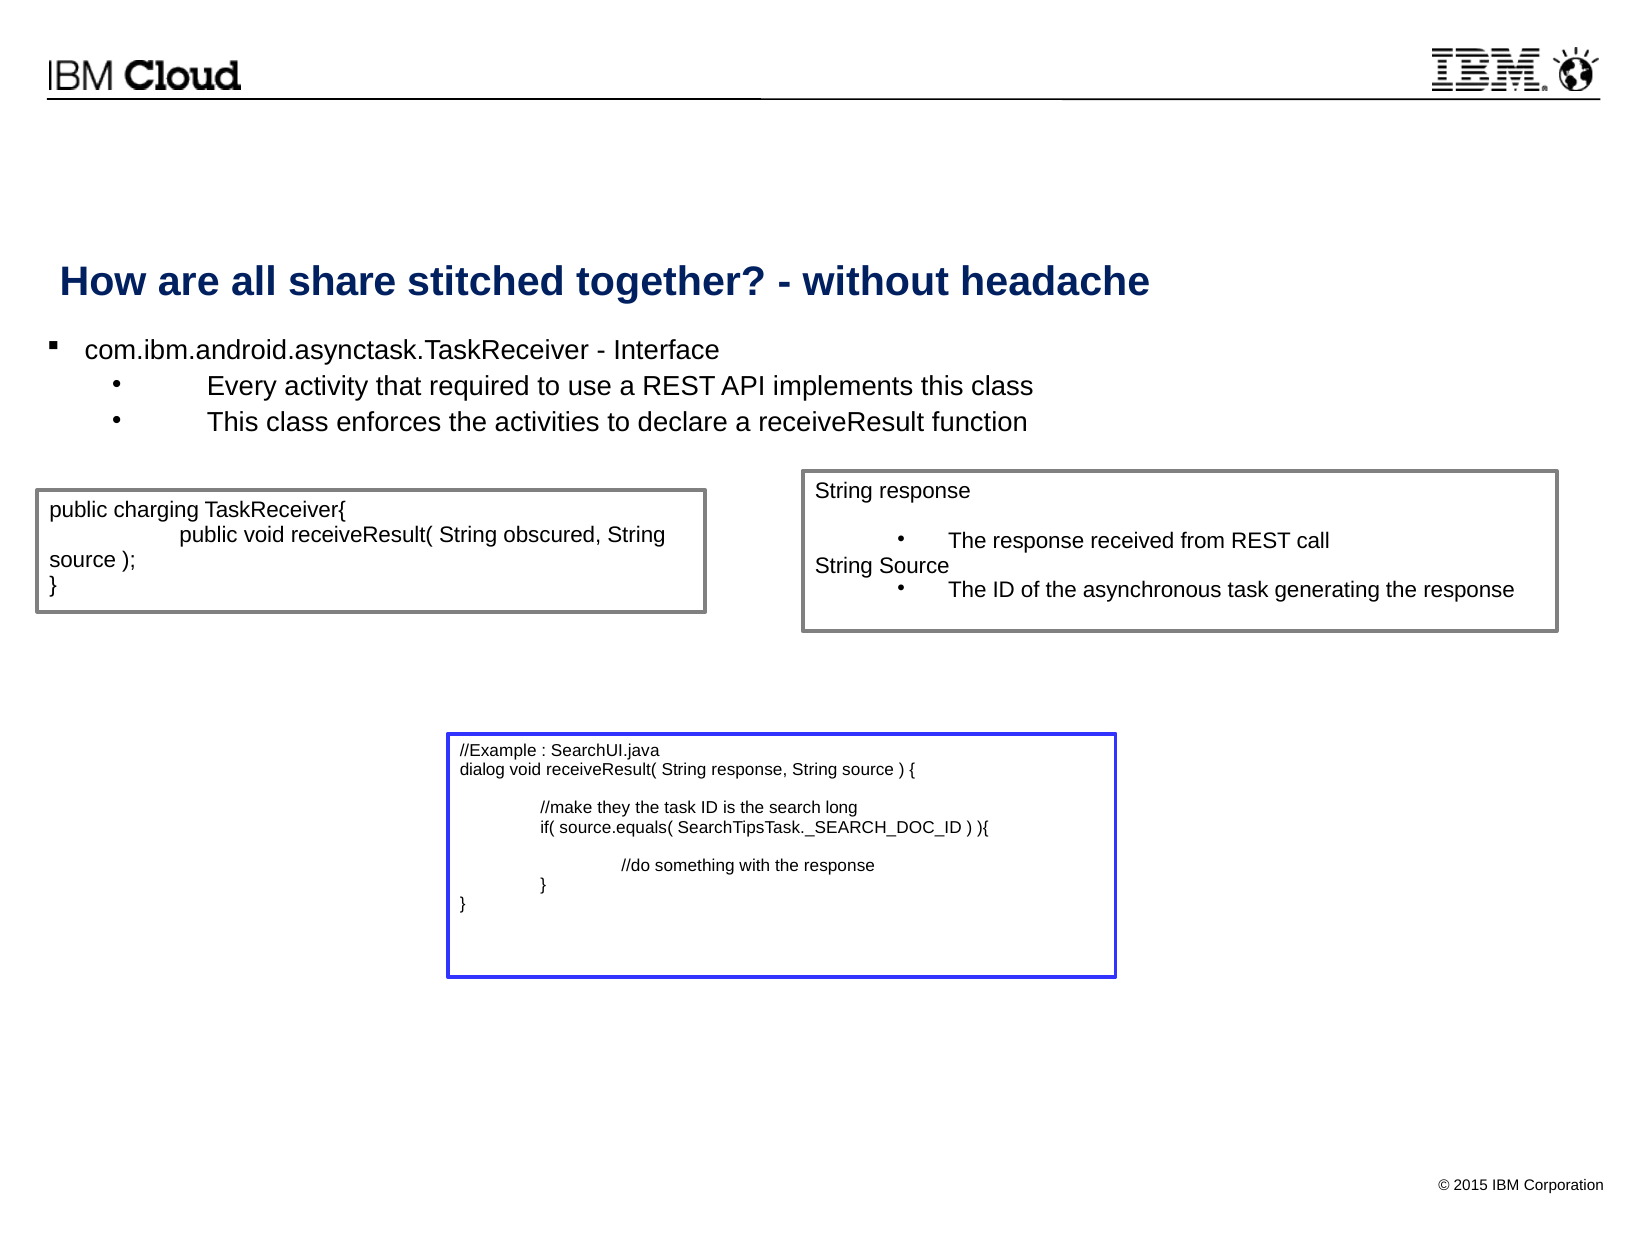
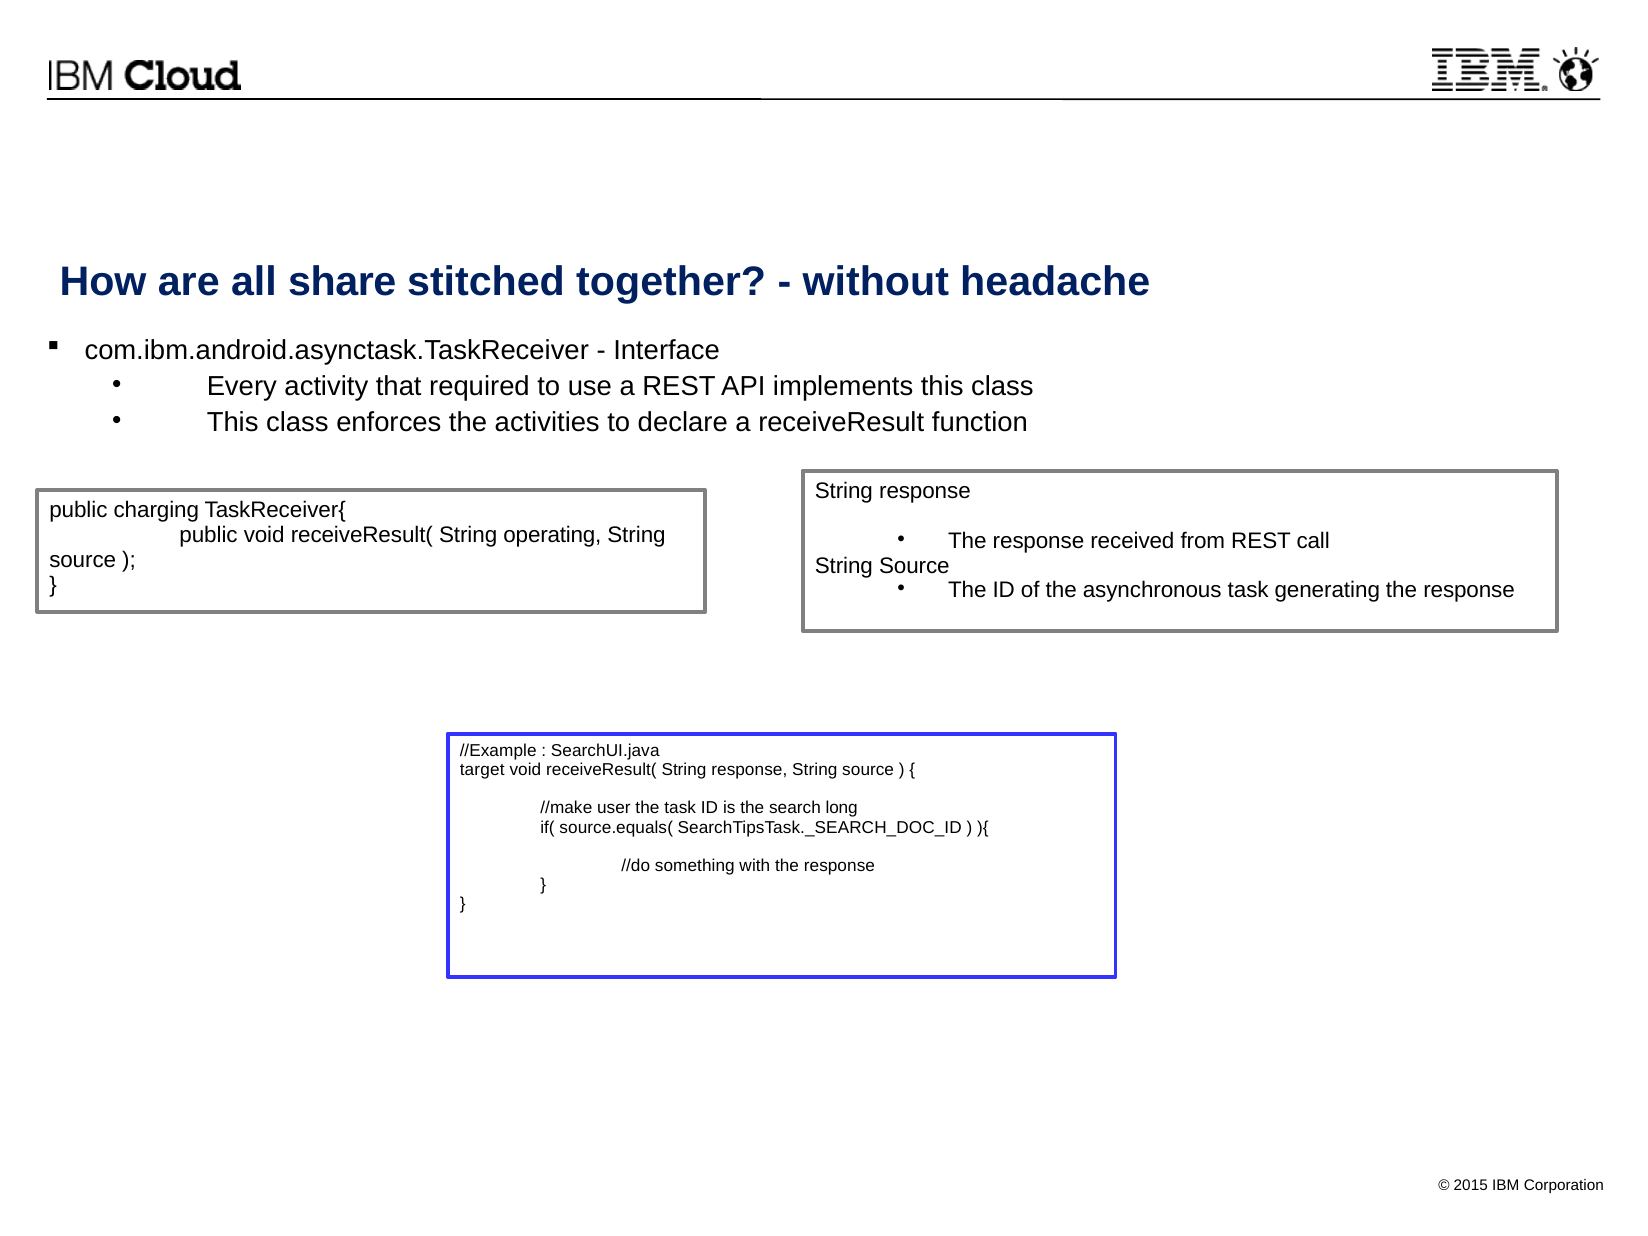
obscured: obscured -> operating
dialog: dialog -> target
they: they -> user
